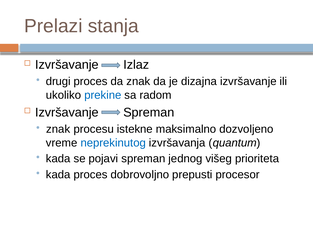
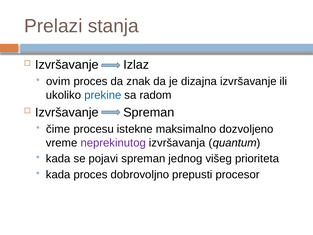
drugi: drugi -> ovim
znak at (58, 129): znak -> čime
neprekinutog colour: blue -> purple
